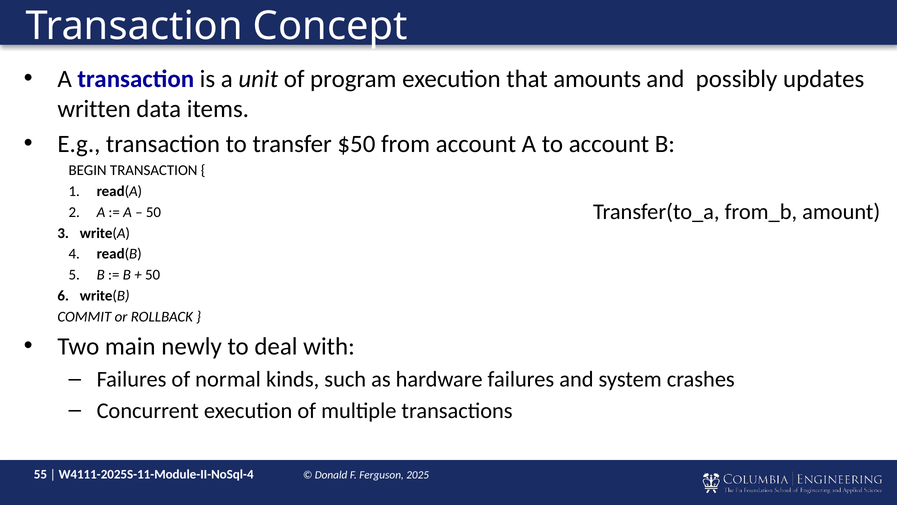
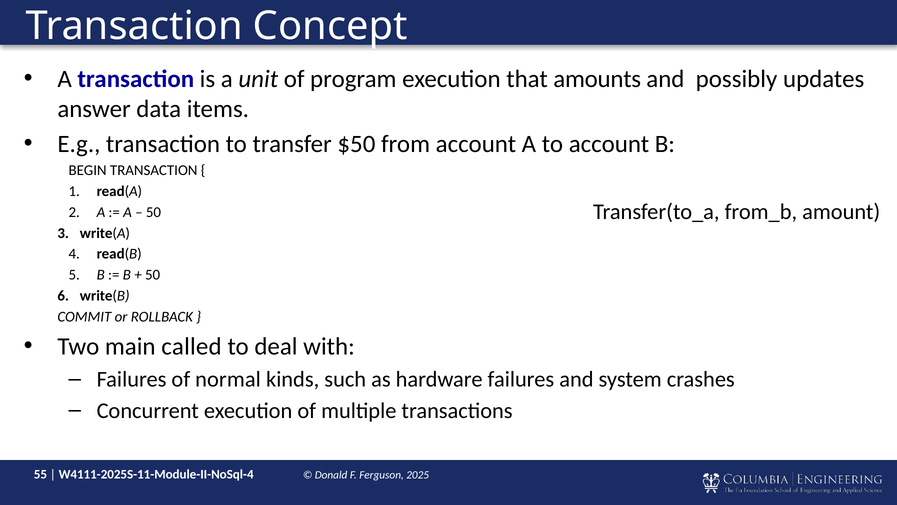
written: written -> answer
newly: newly -> called
